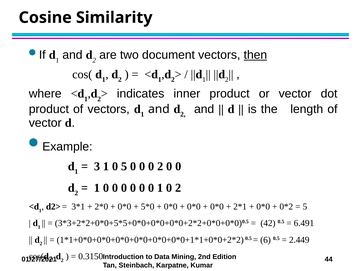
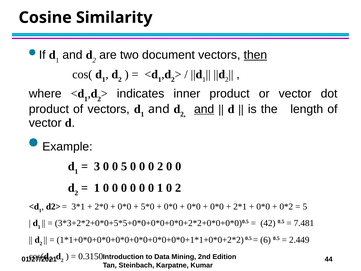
and at (204, 109) underline: none -> present
3 1: 1 -> 0
6.491: 6.491 -> 7.481
